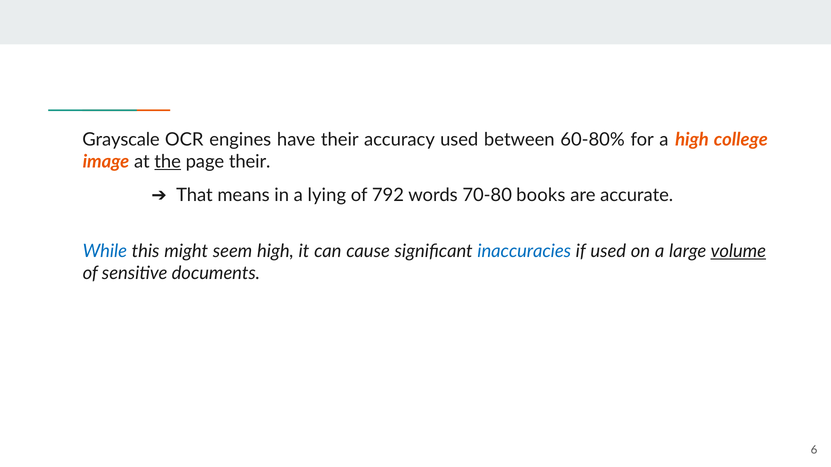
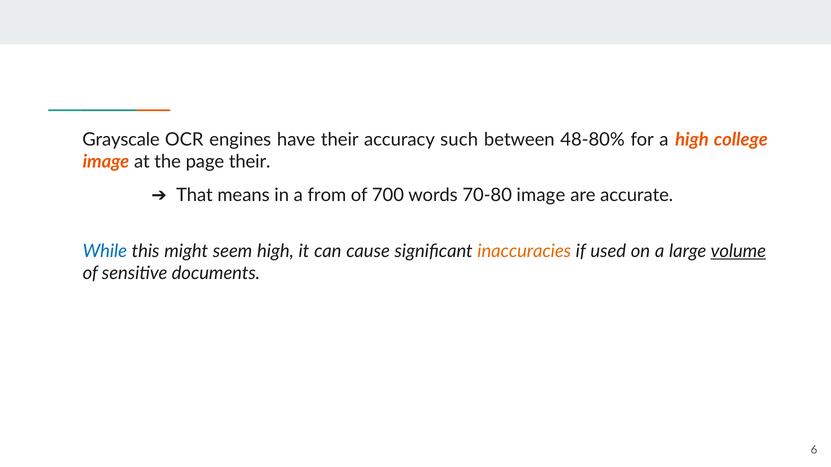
accuracy used: used -> such
60-80%: 60-80% -> 48-80%
the underline: present -> none
lying: lying -> from
792: 792 -> 700
70-80 books: books -> image
inaccuracies colour: blue -> orange
